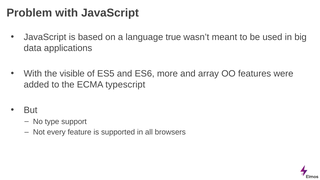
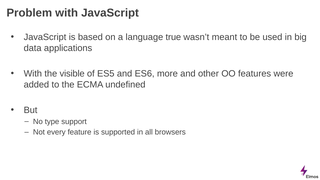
array: array -> other
typescript: typescript -> undefined
